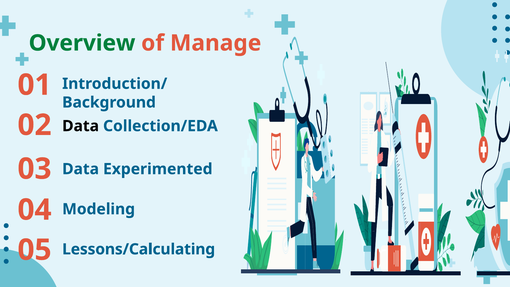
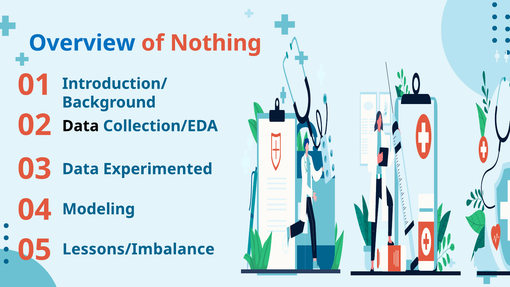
Overview colour: green -> blue
Manage: Manage -> Nothing
Lessons/Calculating: Lessons/Calculating -> Lessons/Imbalance
